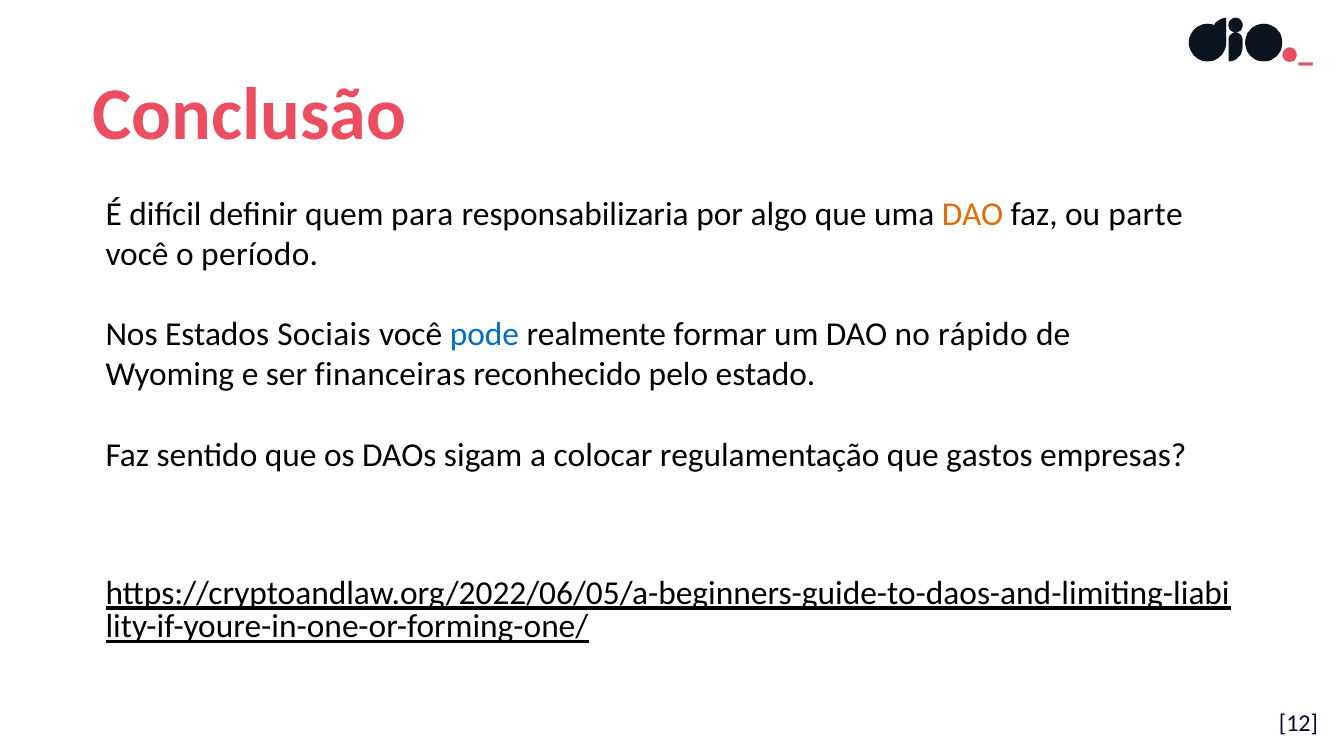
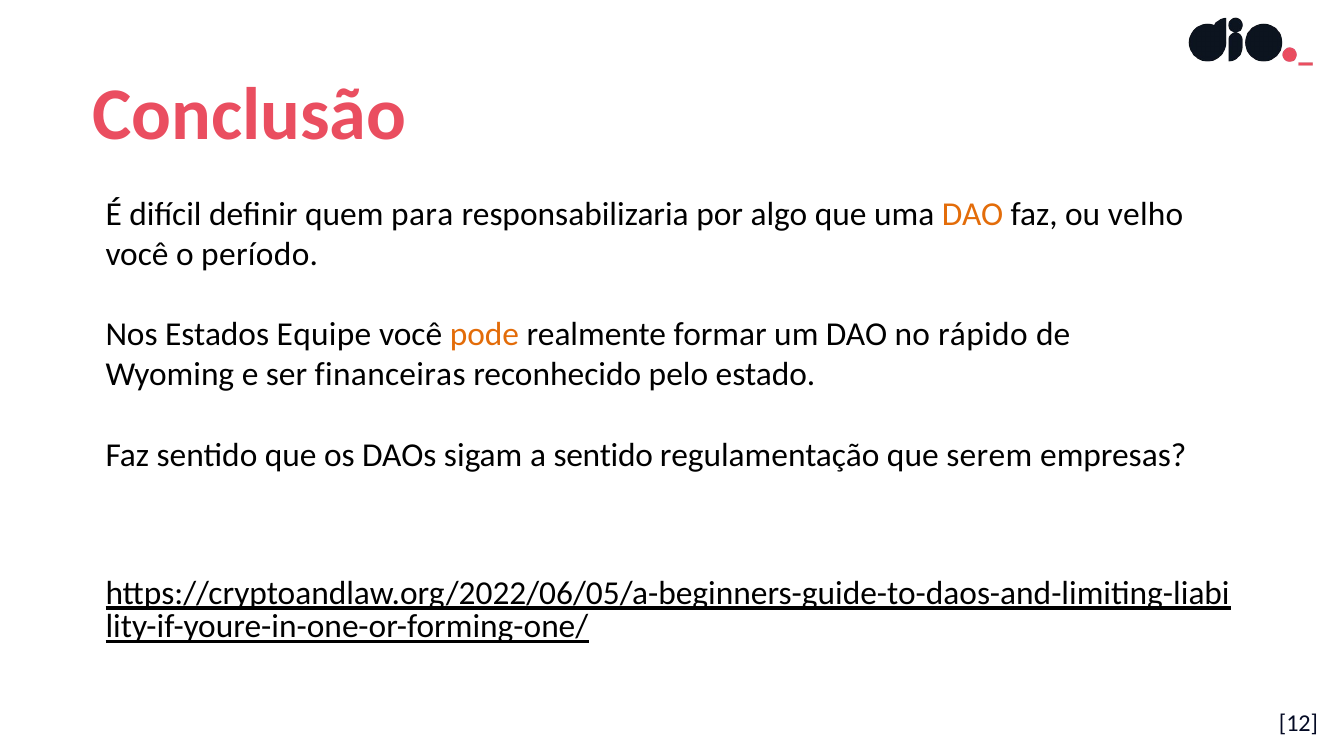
parte: parte -> velho
Sociais: Sociais -> Equipe
pode colour: blue -> orange
a colocar: colocar -> sentido
gastos: gastos -> serem
